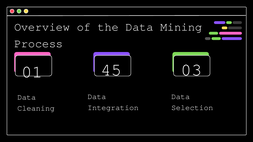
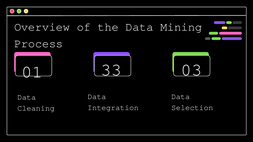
45: 45 -> 33
